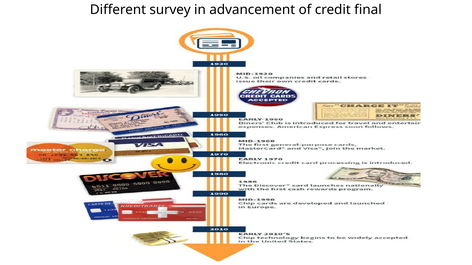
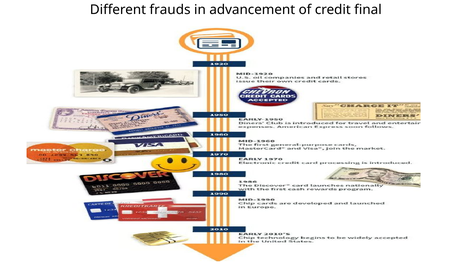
survey: survey -> frauds
